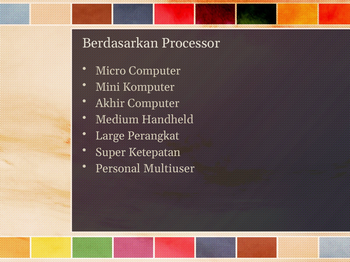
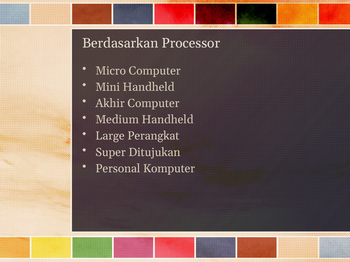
Mini Komputer: Komputer -> Handheld
Ketepatan: Ketepatan -> Ditujukan
Multiuser: Multiuser -> Komputer
